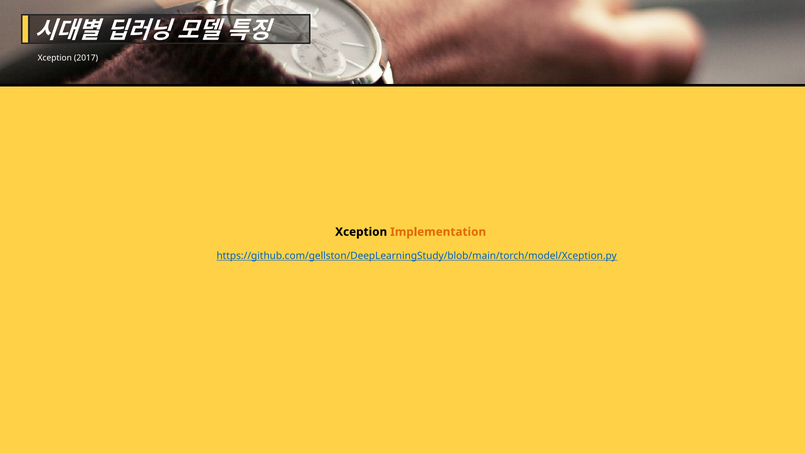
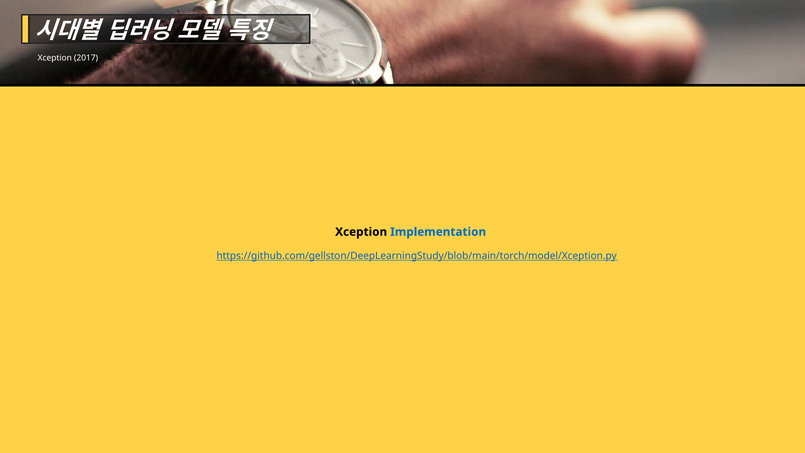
Implementation colour: orange -> blue
